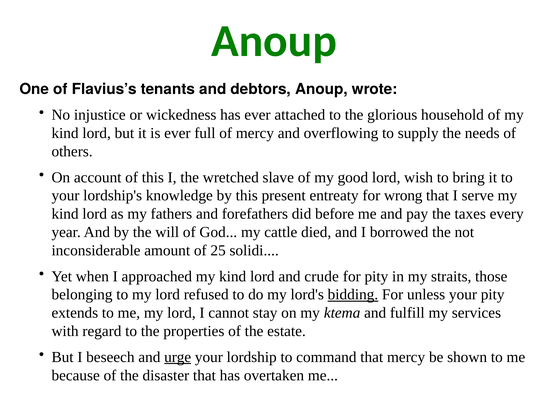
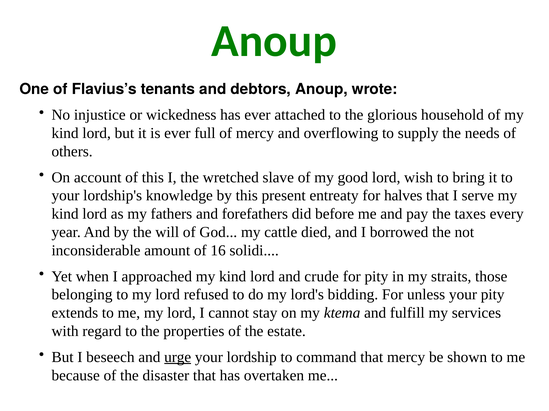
wrong: wrong -> halves
25: 25 -> 16
bidding underline: present -> none
